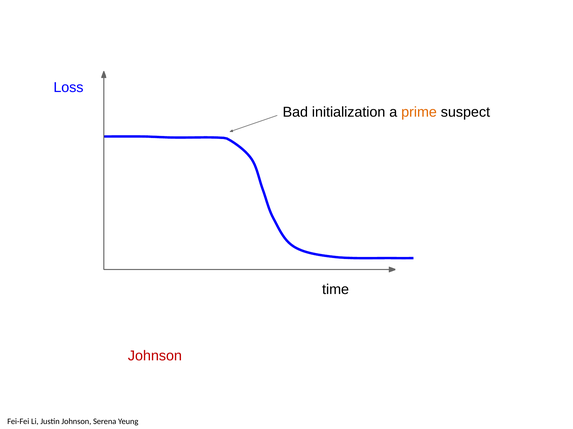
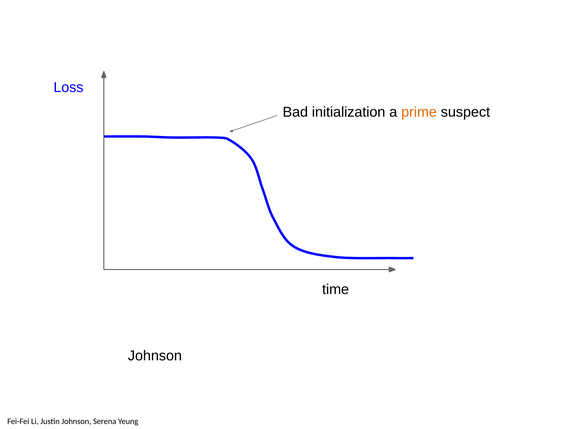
Johnson at (155, 356) colour: red -> black
